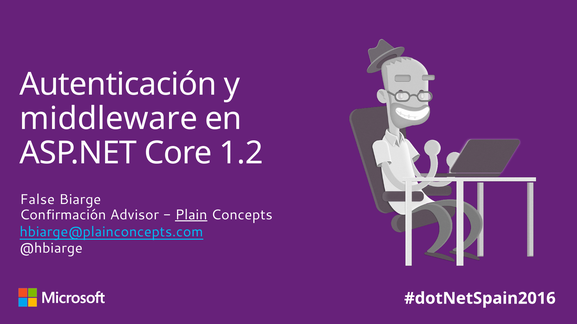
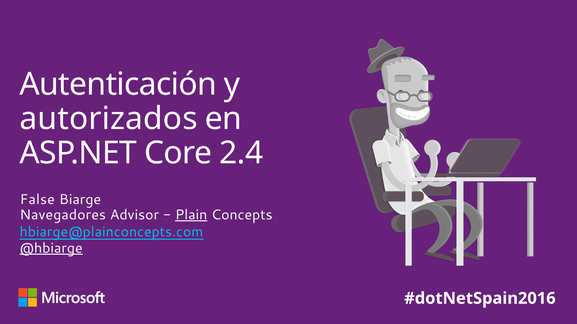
middleware: middleware -> autorizados
1.2: 1.2 -> 2.4
Confirmación: Confirmación -> Navegadores
@hbiarge underline: none -> present
